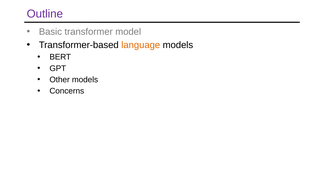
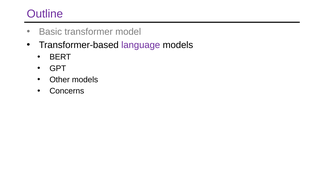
language colour: orange -> purple
